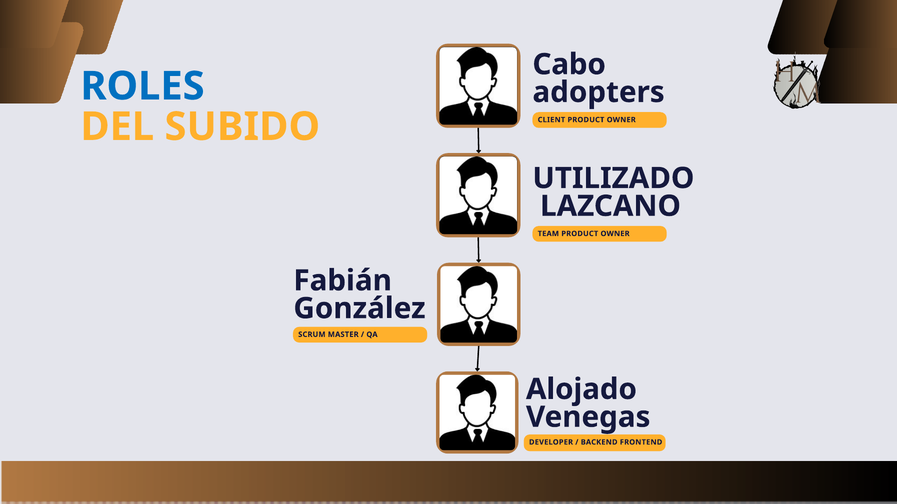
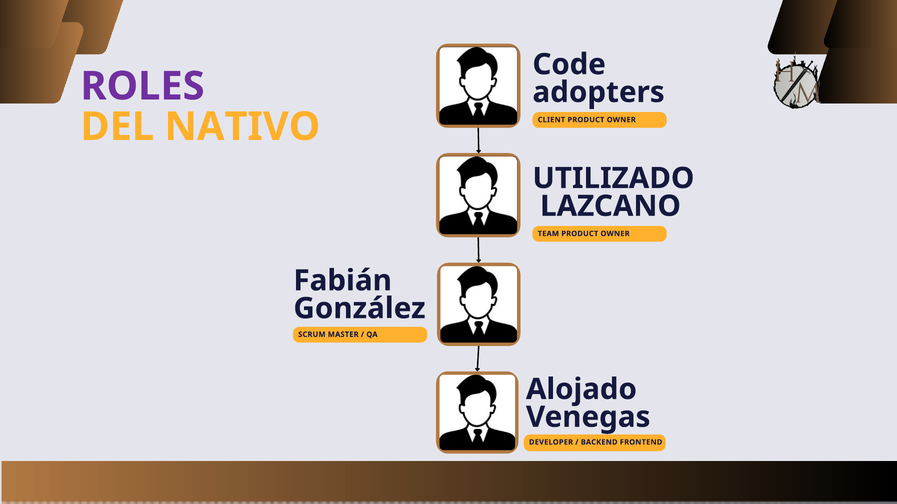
Cabo: Cabo -> Code
ROLES colour: blue -> purple
SUBIDO: SUBIDO -> NATIVO
